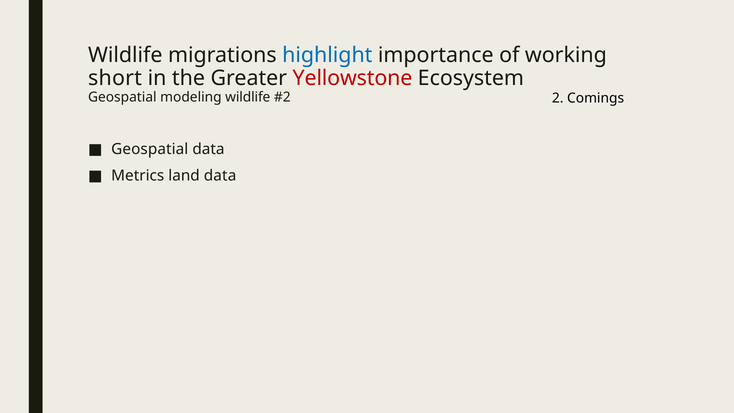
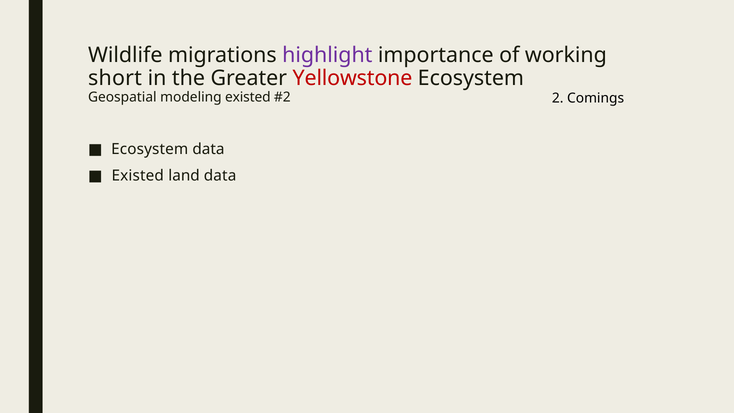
highlight colour: blue -> purple
modeling wildlife: wildlife -> existed
Geospatial at (150, 149): Geospatial -> Ecosystem
Metrics at (138, 176): Metrics -> Existed
